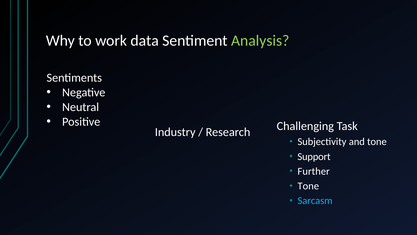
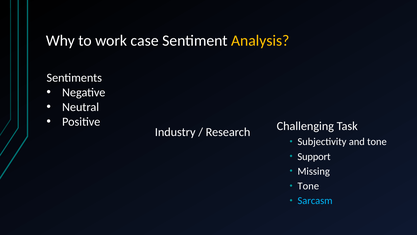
data: data -> case
Analysis colour: light green -> yellow
Further: Further -> Missing
